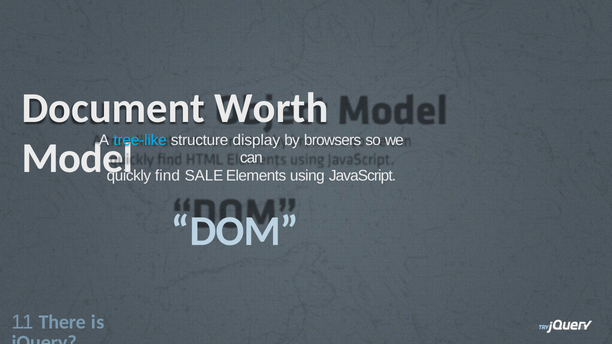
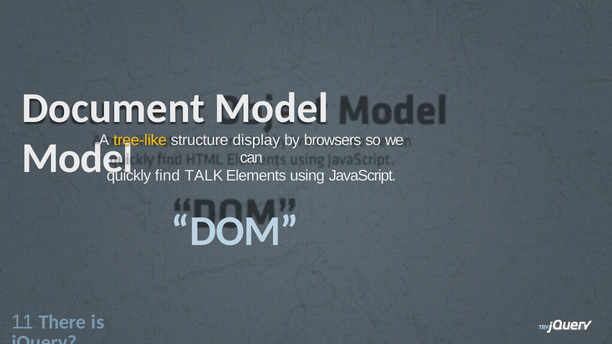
Document Worth: Worth -> Model
tree-like colour: light blue -> yellow
SALE: SALE -> TALK
